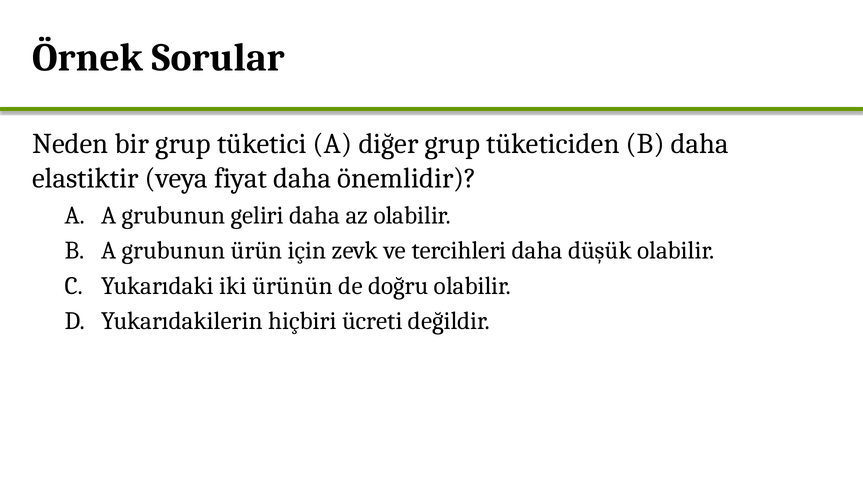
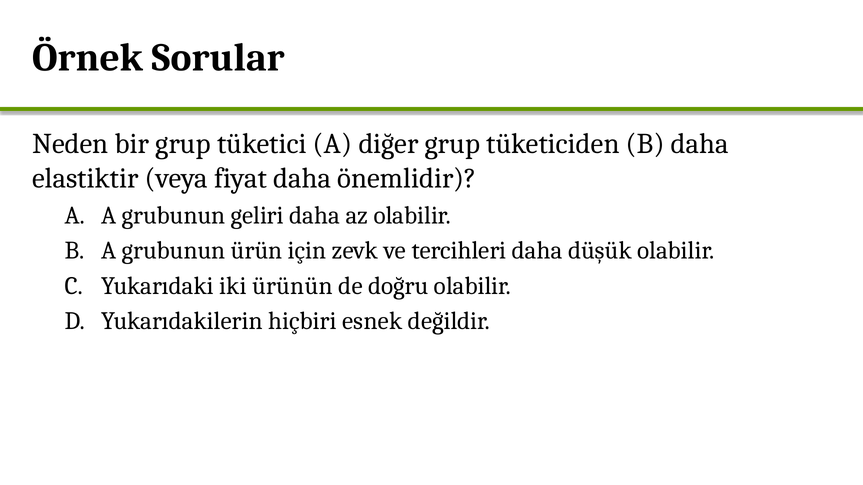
ücreti: ücreti -> esnek
